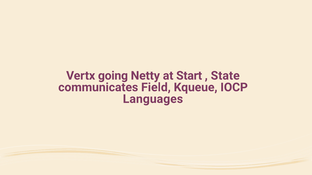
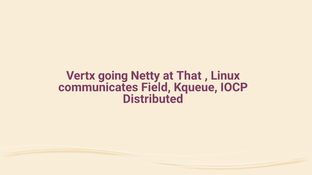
Start: Start -> That
State: State -> Linux
Languages: Languages -> Distributed
